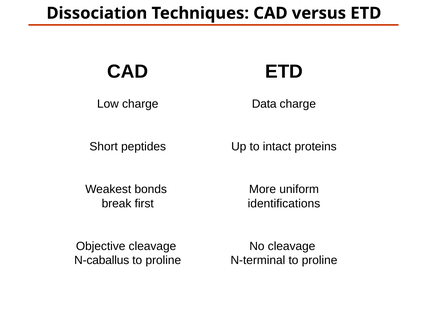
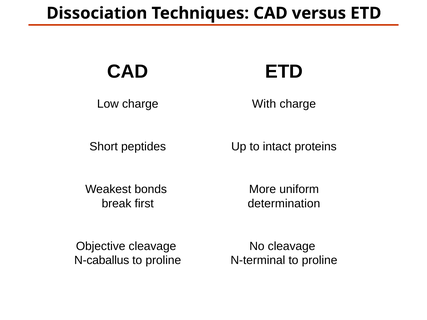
Data: Data -> With
identifications: identifications -> determination
